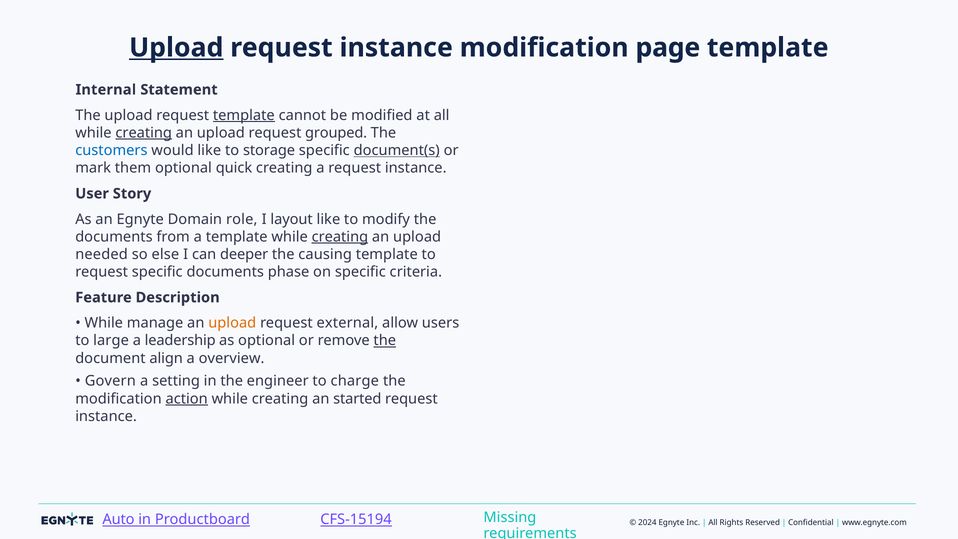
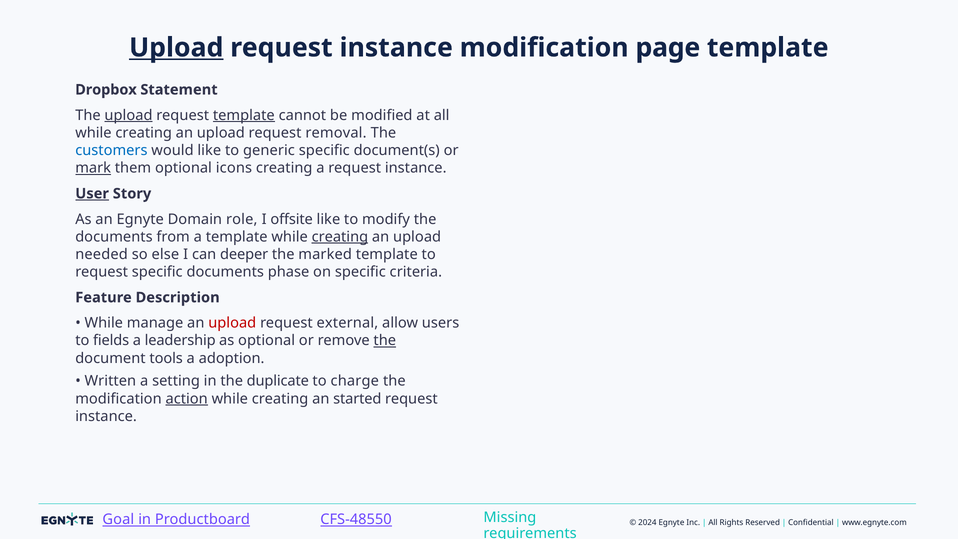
Internal: Internal -> Dropbox
upload at (128, 115) underline: none -> present
creating at (144, 133) underline: present -> none
grouped: grouped -> removal
storage: storage -> generic
document(s underline: present -> none
mark underline: none -> present
quick: quick -> icons
User underline: none -> present
layout: layout -> offsite
causing: causing -> marked
upload at (232, 323) colour: orange -> red
large: large -> fields
align: align -> tools
overview: overview -> adoption
Govern: Govern -> Written
engineer: engineer -> duplicate
Auto: Auto -> Goal
CFS-15194: CFS-15194 -> CFS-48550
